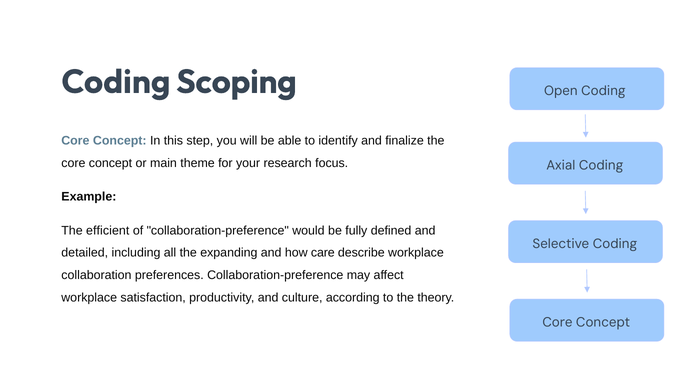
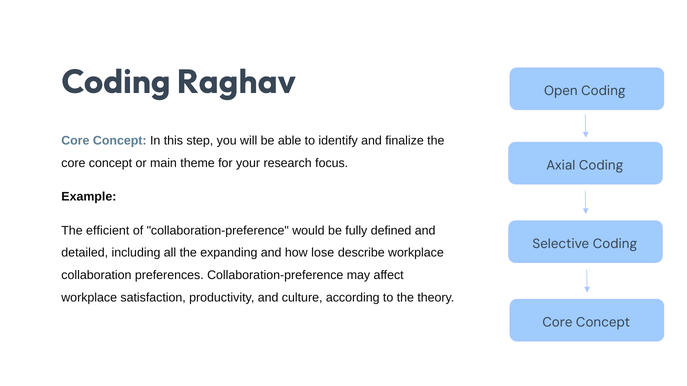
Scoping: Scoping -> Raghav
care: care -> lose
